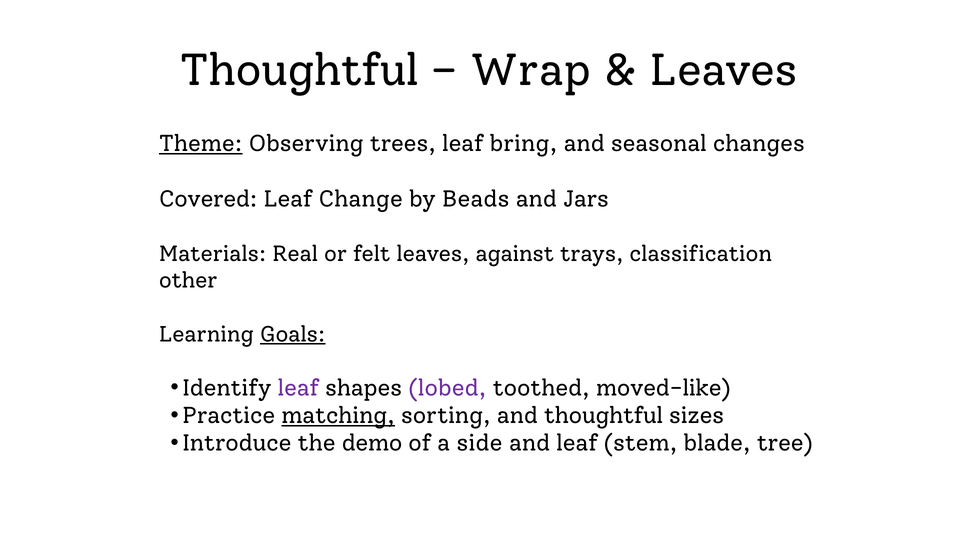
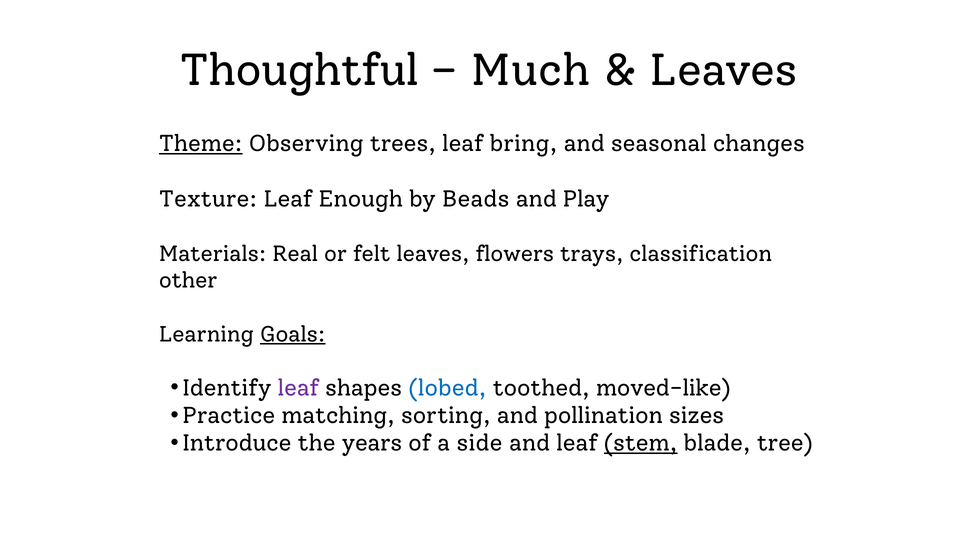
Wrap: Wrap -> Much
Covered: Covered -> Texture
Change: Change -> Enough
Jars: Jars -> Play
against: against -> flowers
lobed colour: purple -> blue
matching underline: present -> none
and thoughtful: thoughtful -> pollination
demo: demo -> years
stem underline: none -> present
